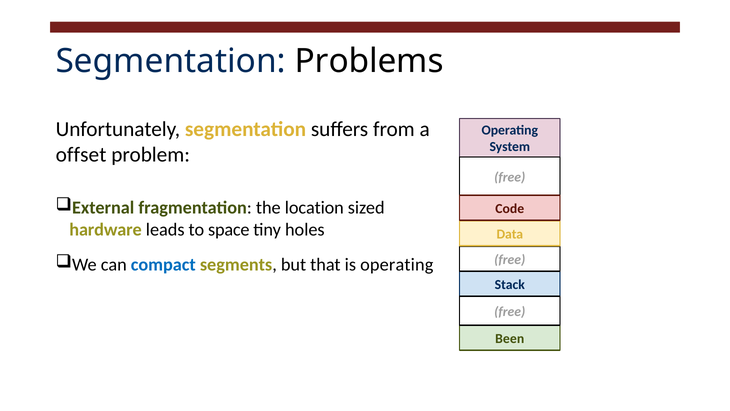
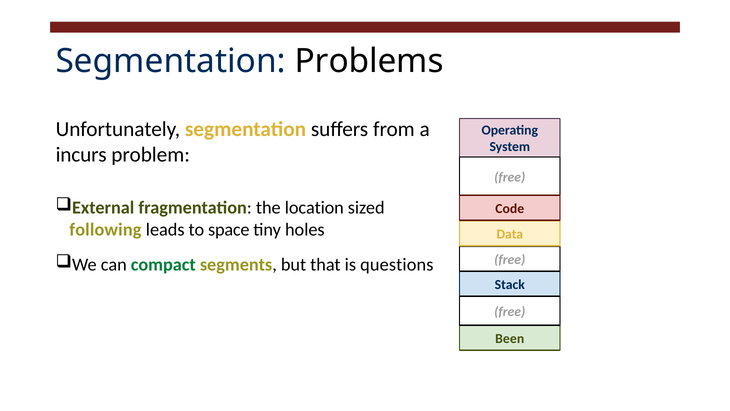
offset: offset -> incurs
hardware: hardware -> following
compact colour: blue -> green
is operating: operating -> questions
